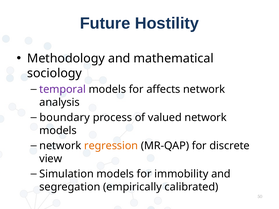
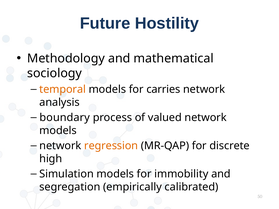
temporal colour: purple -> orange
affects: affects -> carries
view: view -> high
